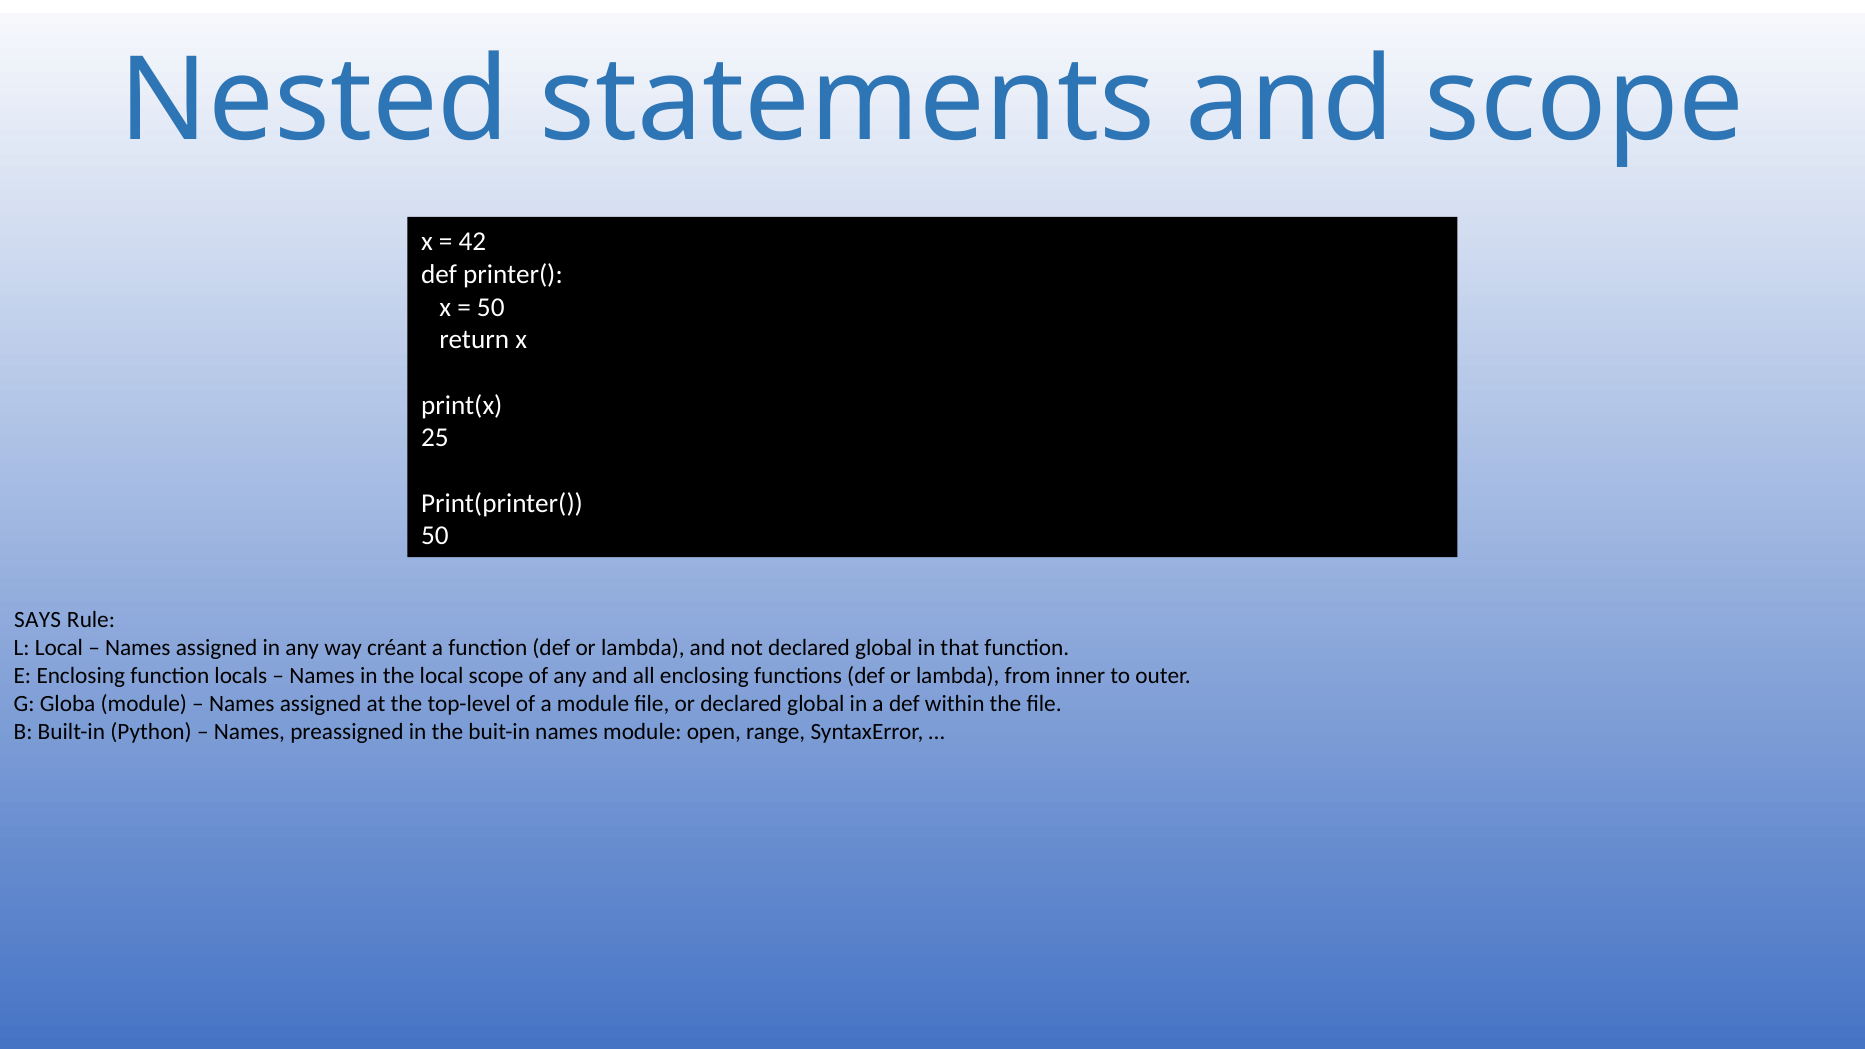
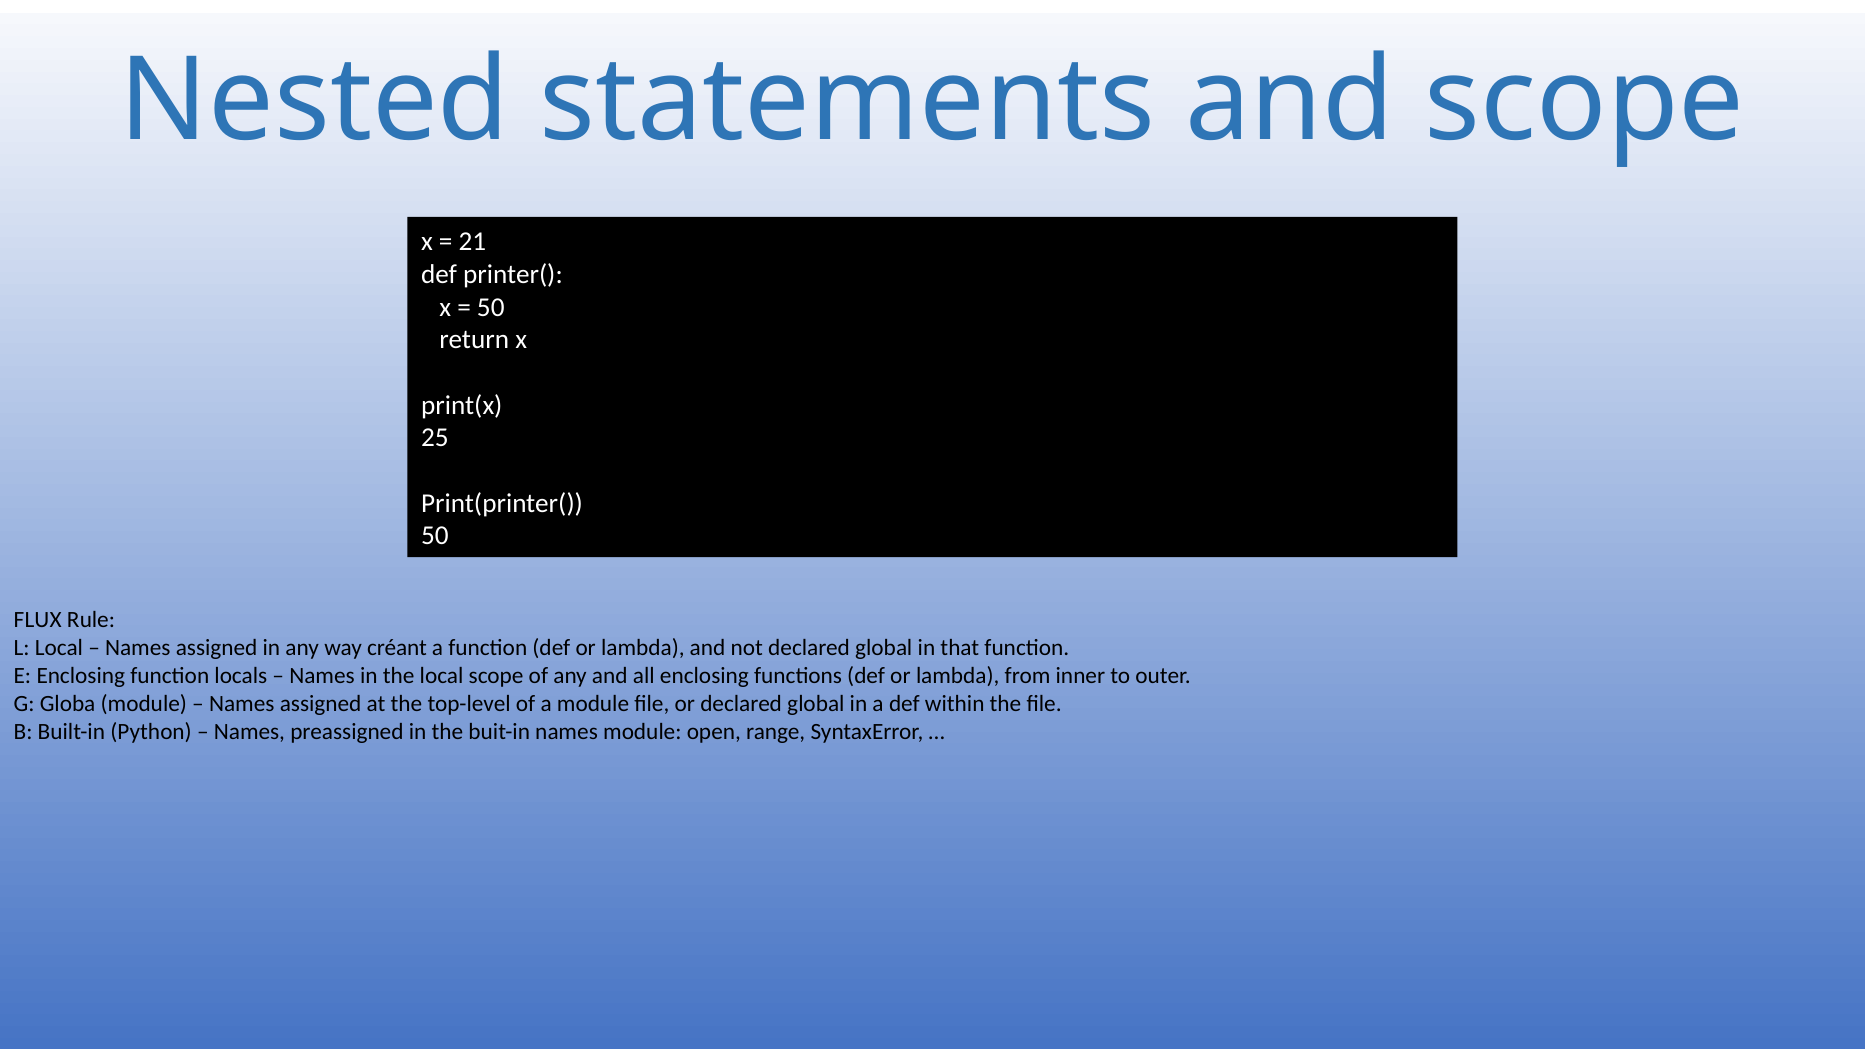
42: 42 -> 21
SAYS: SAYS -> FLUX
